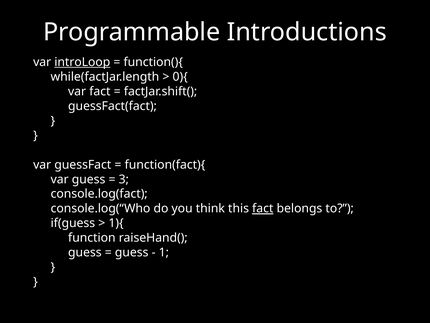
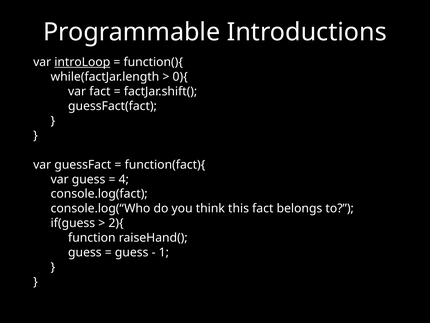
3: 3 -> 4
fact at (263, 208) underline: present -> none
1){: 1){ -> 2){
